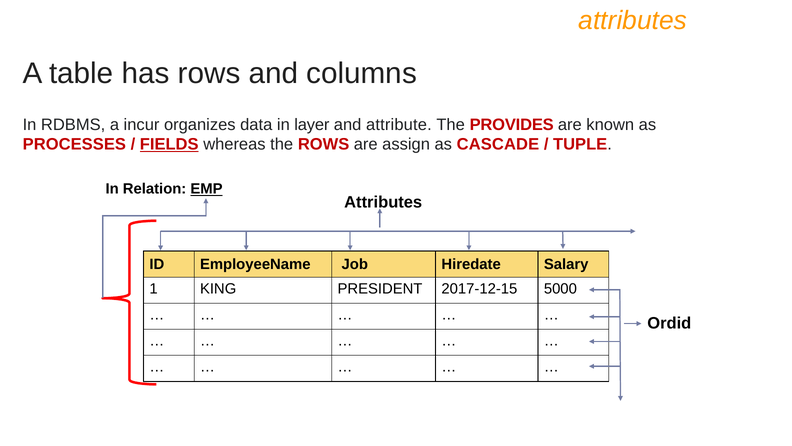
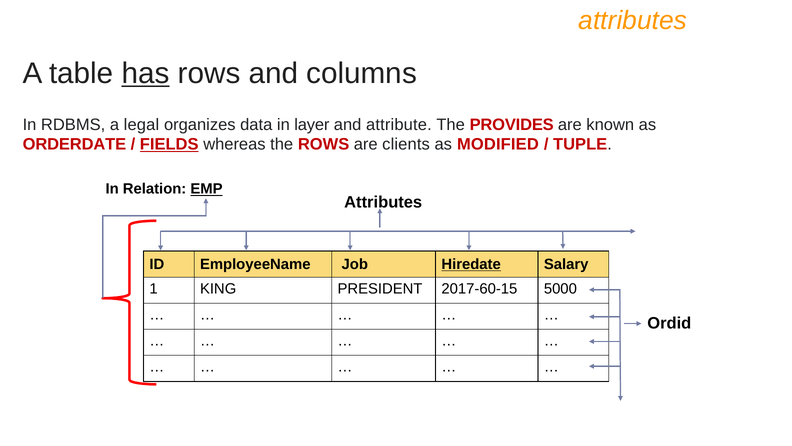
has underline: none -> present
incur: incur -> legal
PROCESSES: PROCESSES -> ORDERDATE
assign: assign -> clients
CASCADE: CASCADE -> MODIFIED
Hiredate underline: none -> present
2017-12-15: 2017-12-15 -> 2017-60-15
